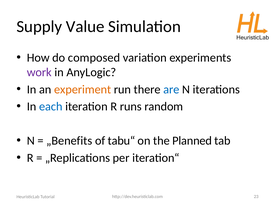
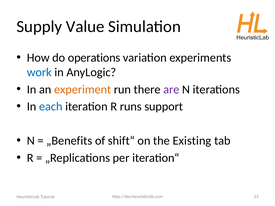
composed: composed -> operations
work colour: purple -> blue
are colour: blue -> purple
random: random -> support
tabu“: tabu“ -> shift“
Planned: Planned -> Existing
